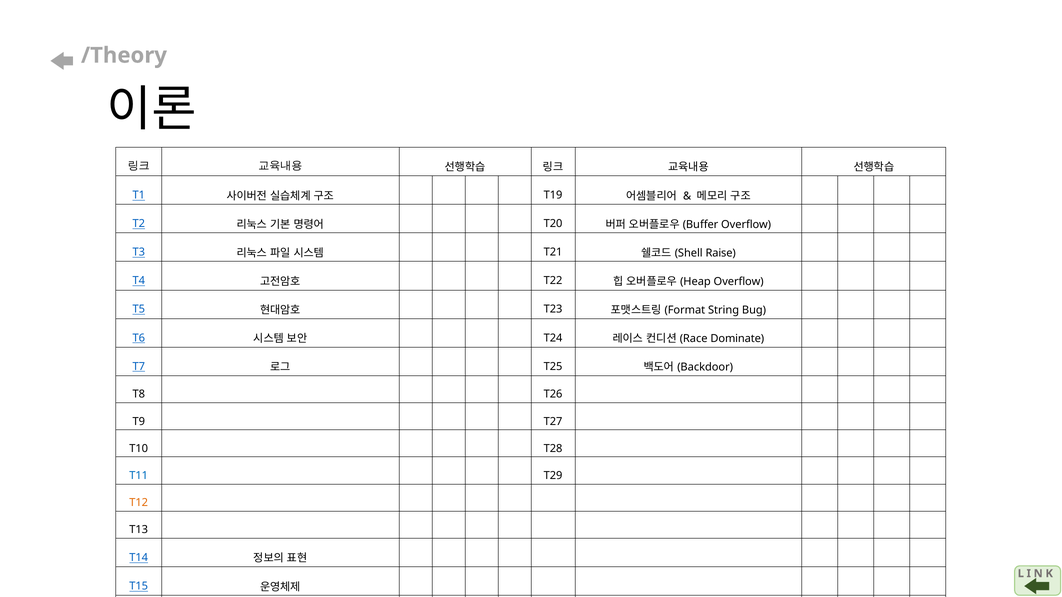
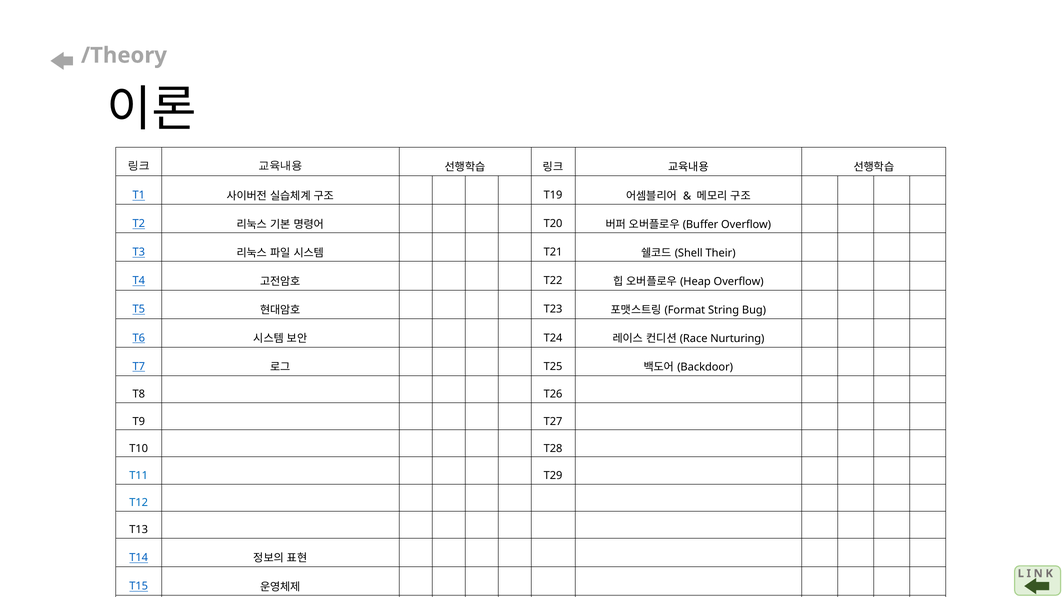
Raise: Raise -> Their
Dominate: Dominate -> Nurturing
T12 colour: orange -> blue
